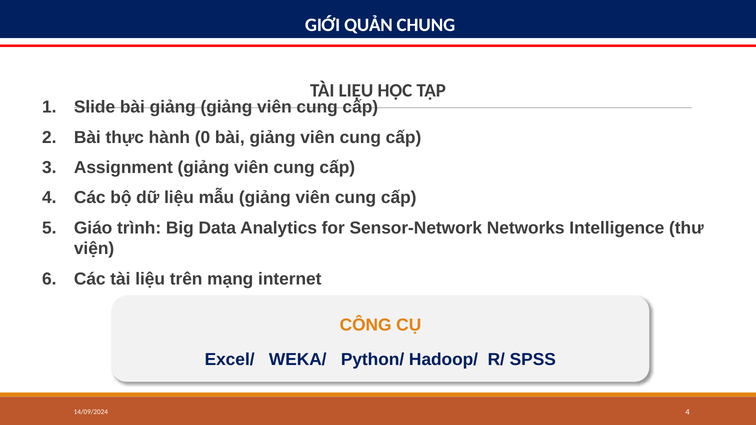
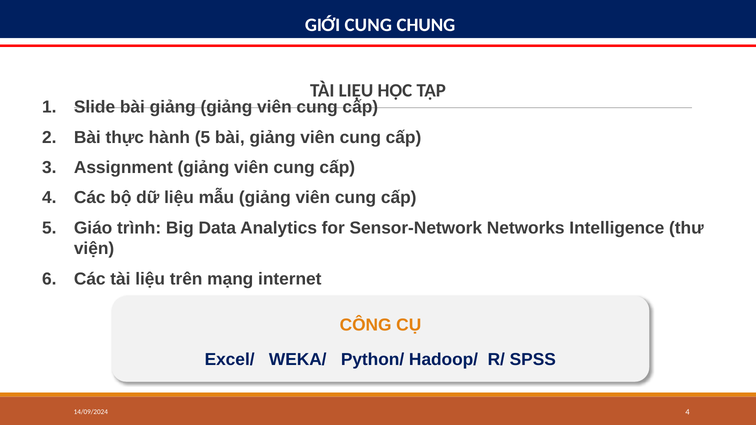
GIỚI QUẢN: QUẢN -> CUNG
hành 0: 0 -> 5
